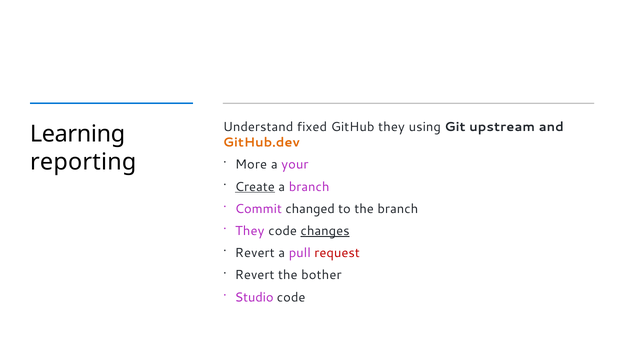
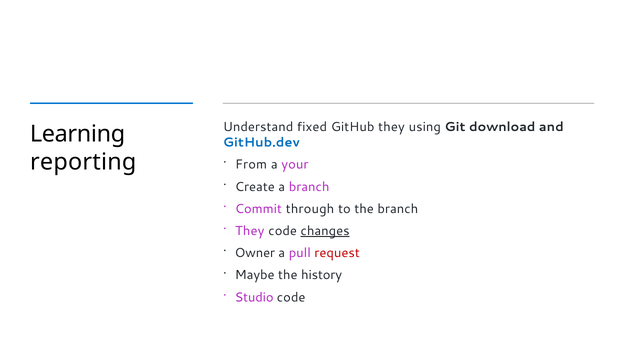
upstream: upstream -> download
GitHub.dev colour: orange -> blue
More: More -> From
Create underline: present -> none
changed: changed -> through
Revert at (255, 253): Revert -> Owner
Revert at (255, 275): Revert -> Maybe
bother: bother -> history
